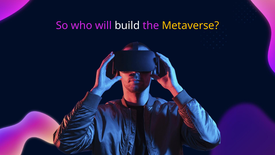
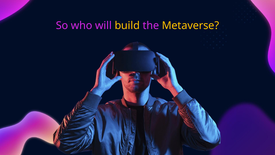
build colour: white -> yellow
